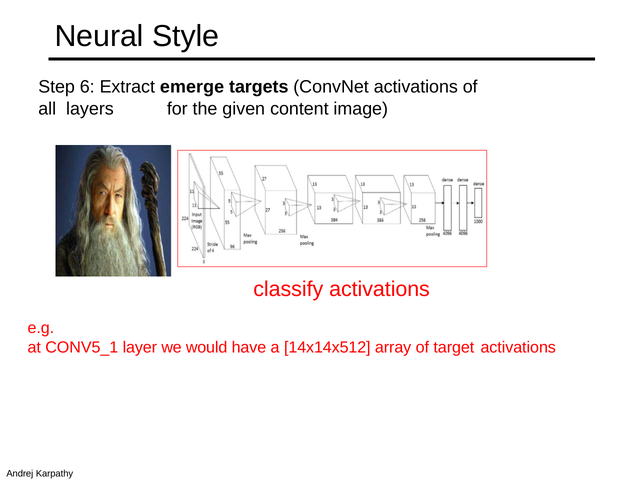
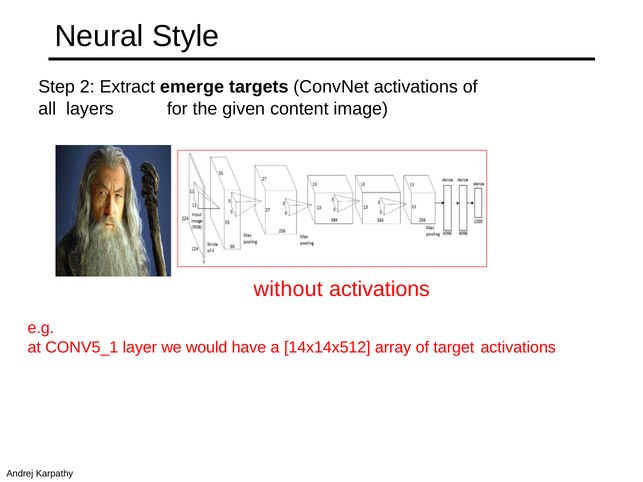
6: 6 -> 2
classify: classify -> without
